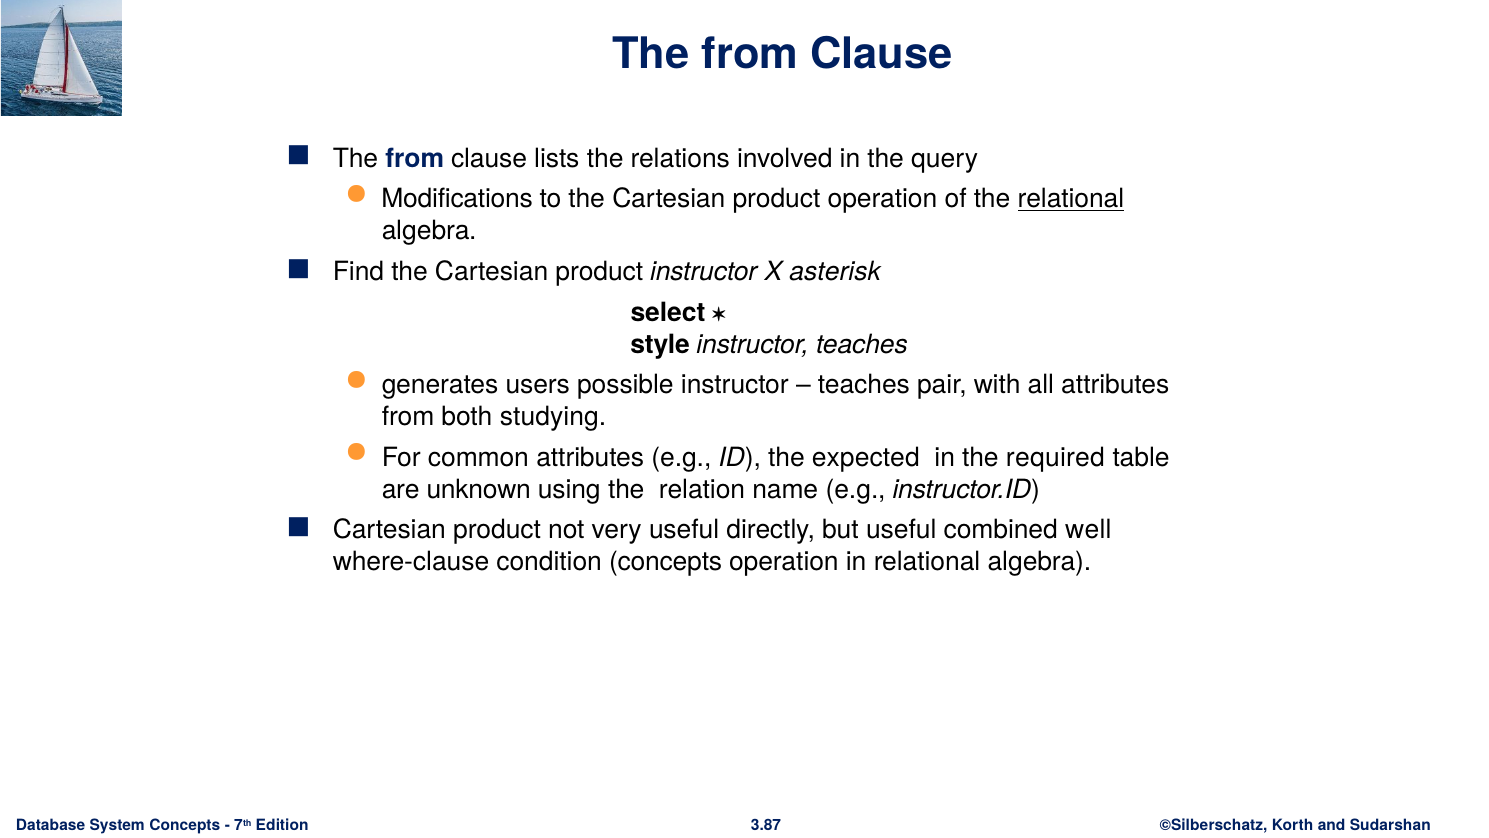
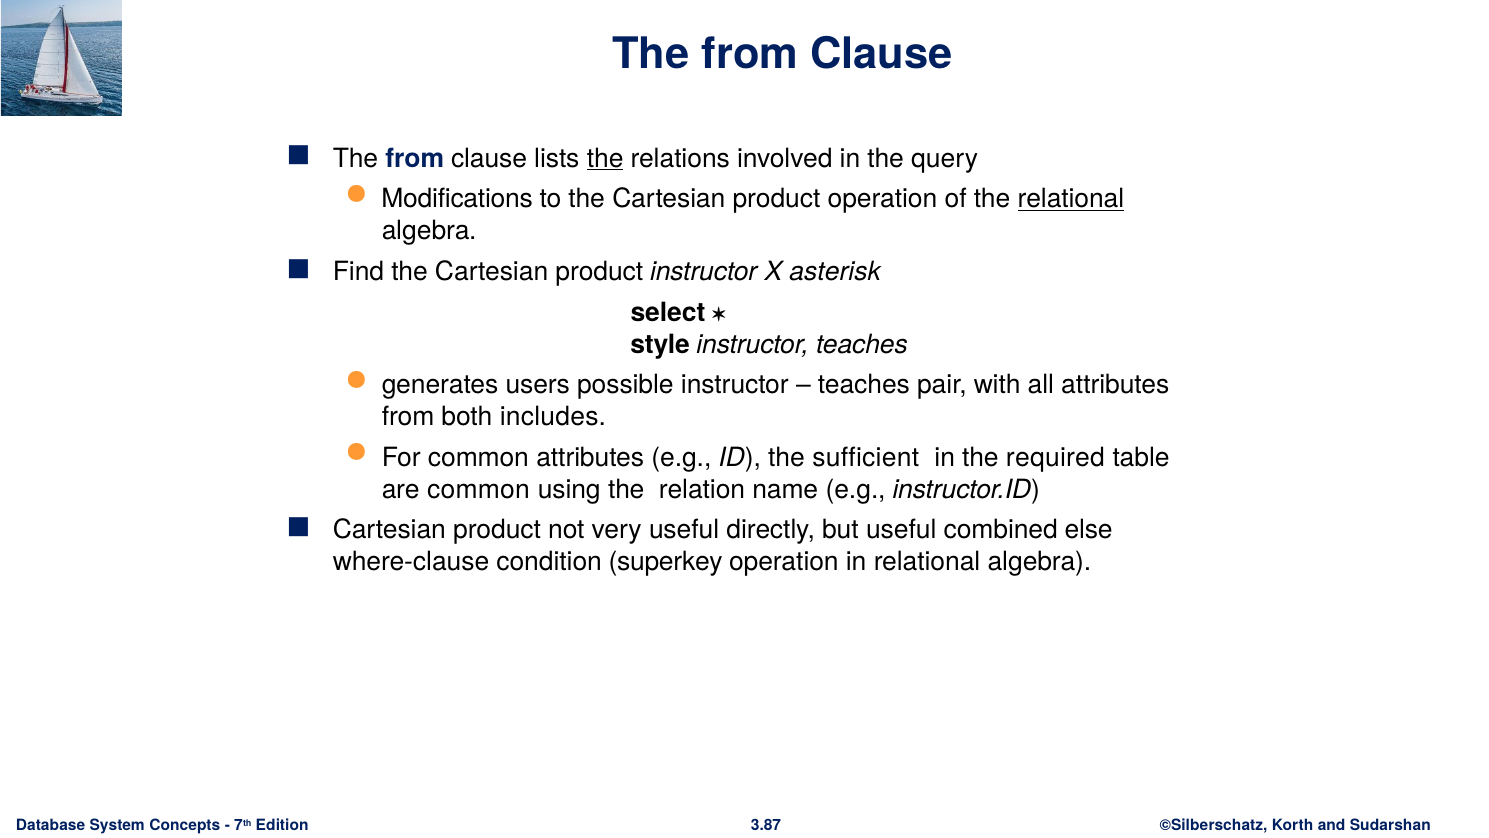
the at (605, 158) underline: none -> present
studying: studying -> includes
expected: expected -> sufficient
are unknown: unknown -> common
well: well -> else
condition concepts: concepts -> superkey
